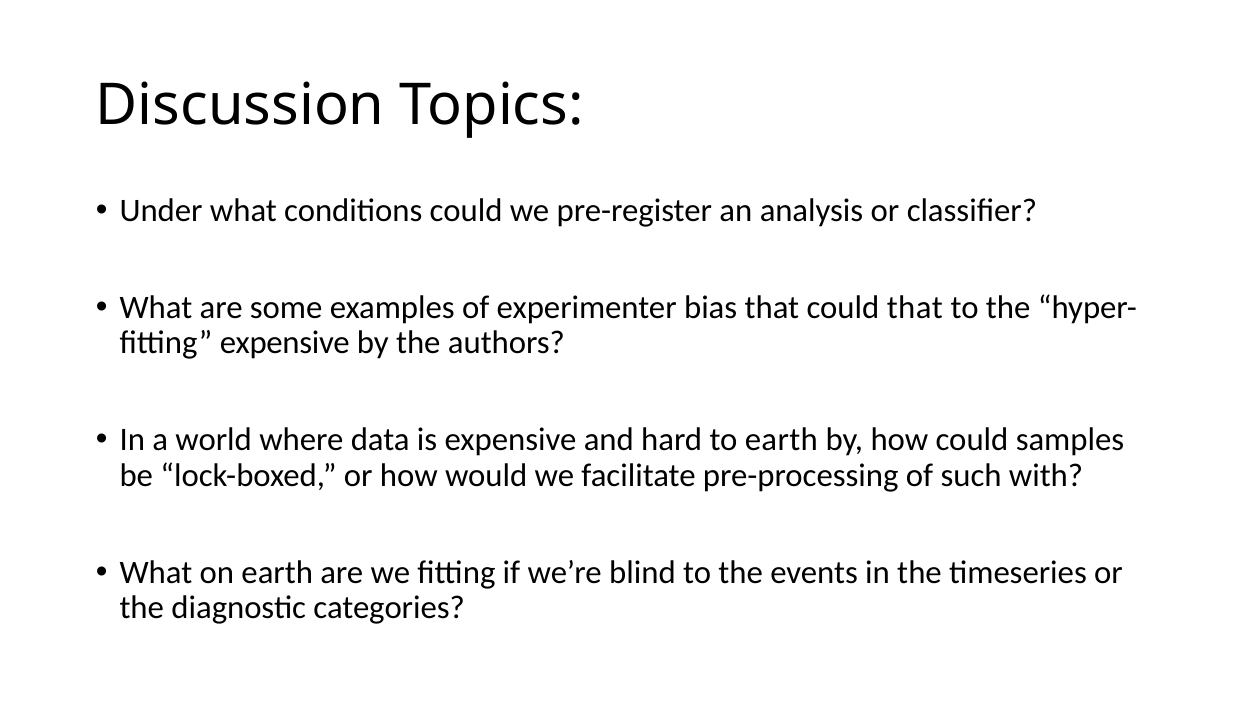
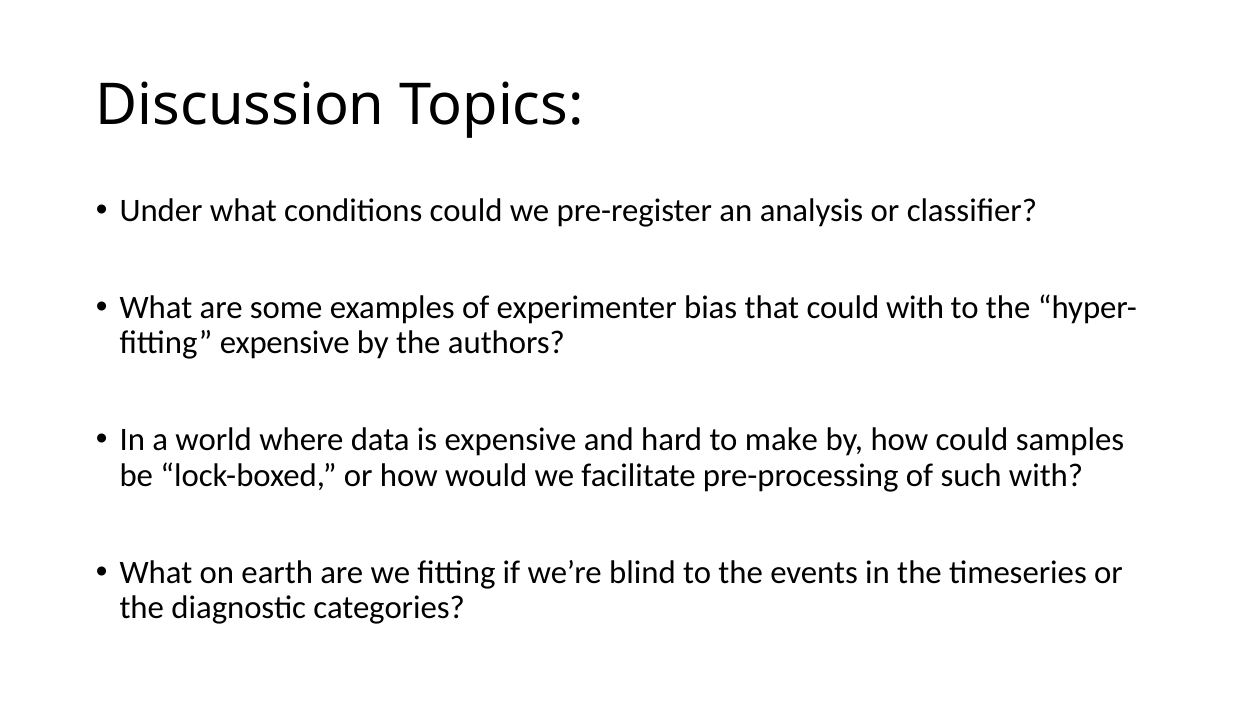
could that: that -> with
to earth: earth -> make
